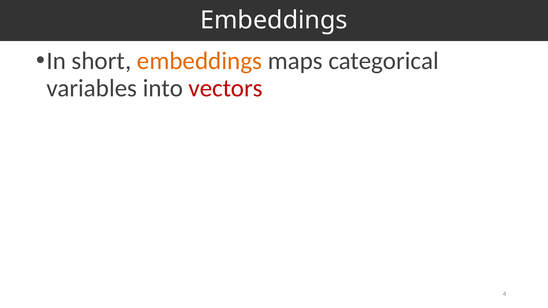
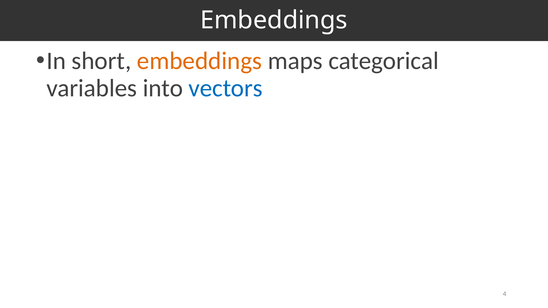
vectors colour: red -> blue
